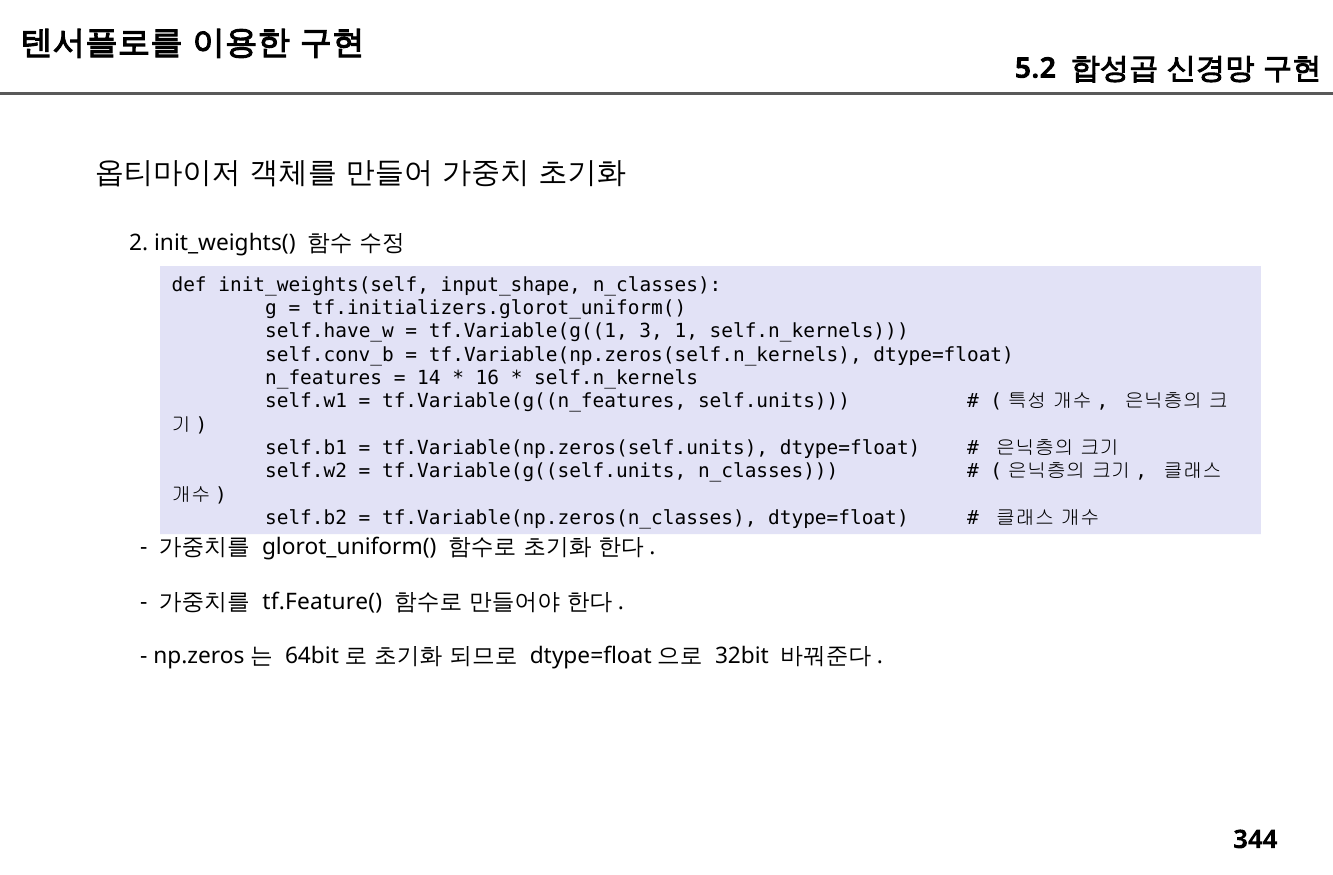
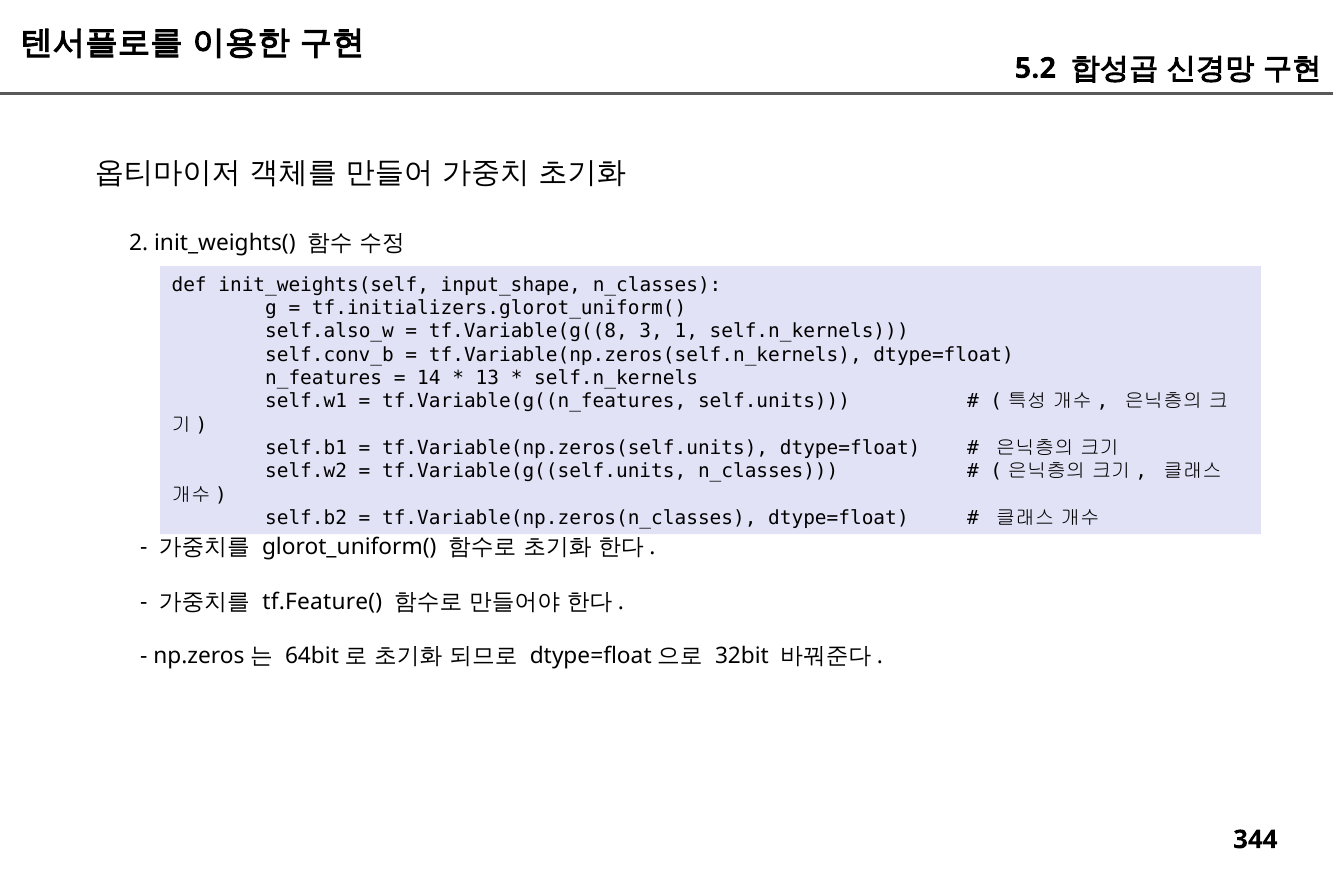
self.have_w: self.have_w -> self.also_w
tf.Variable(g((1: tf.Variable(g((1 -> tf.Variable(g((8
16: 16 -> 13
